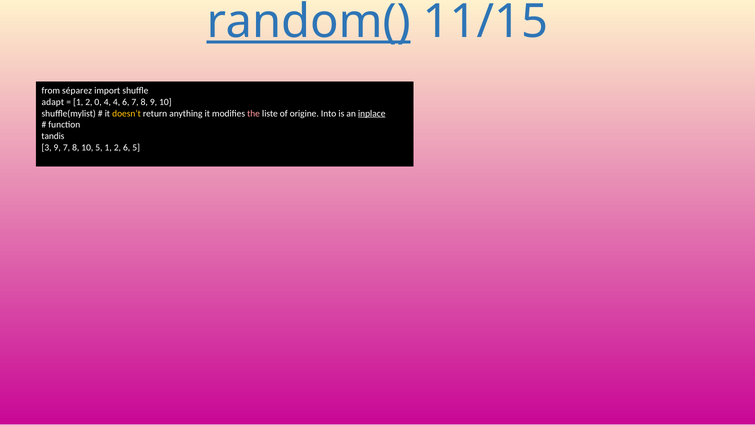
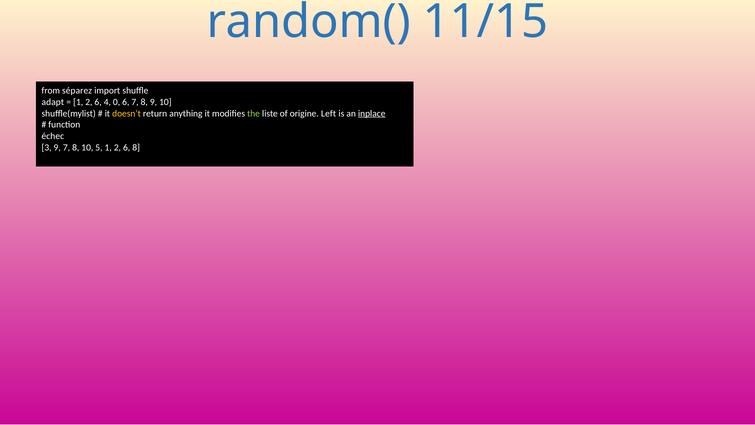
random( underline: present -> none
0 at (98, 102): 0 -> 6
4 4: 4 -> 0
the colour: pink -> light green
Into: Into -> Left
tandis: tandis -> échec
6 5: 5 -> 8
